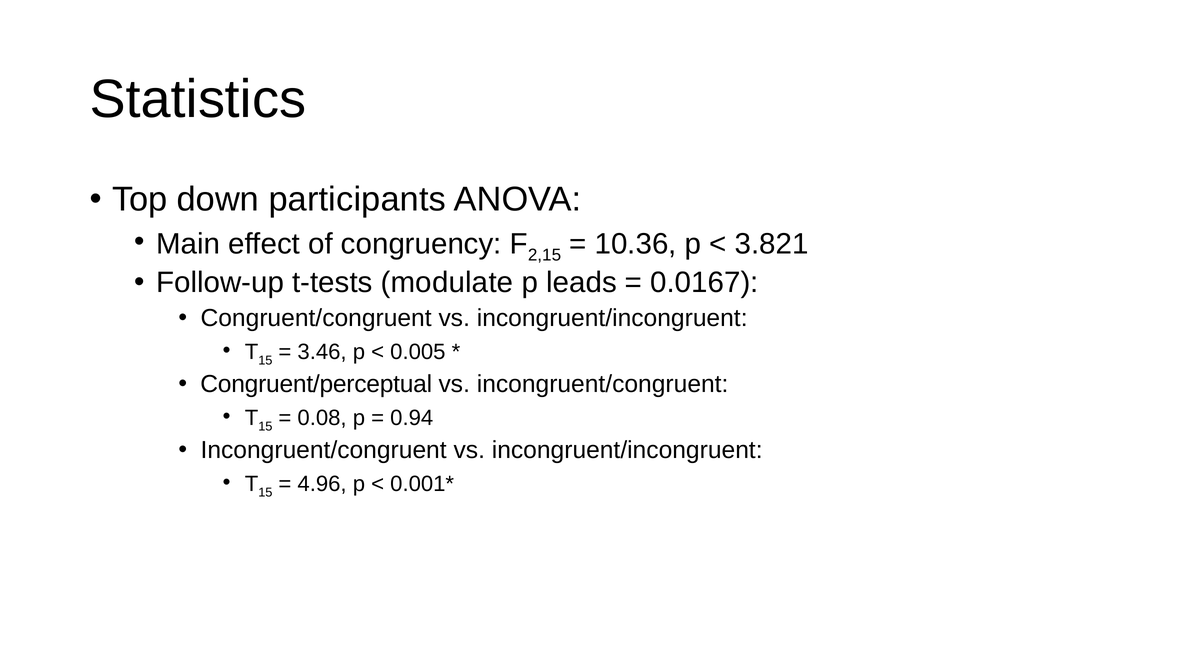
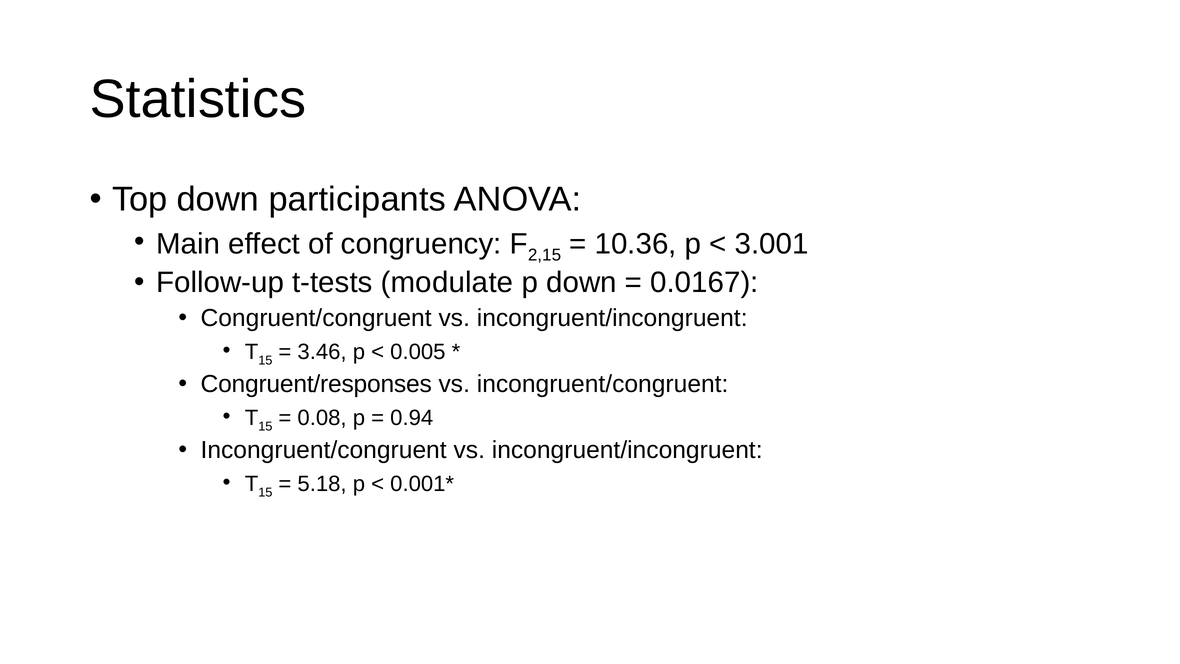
3.821: 3.821 -> 3.001
p leads: leads -> down
Congruent/perceptual: Congruent/perceptual -> Congruent/responses
4.96: 4.96 -> 5.18
